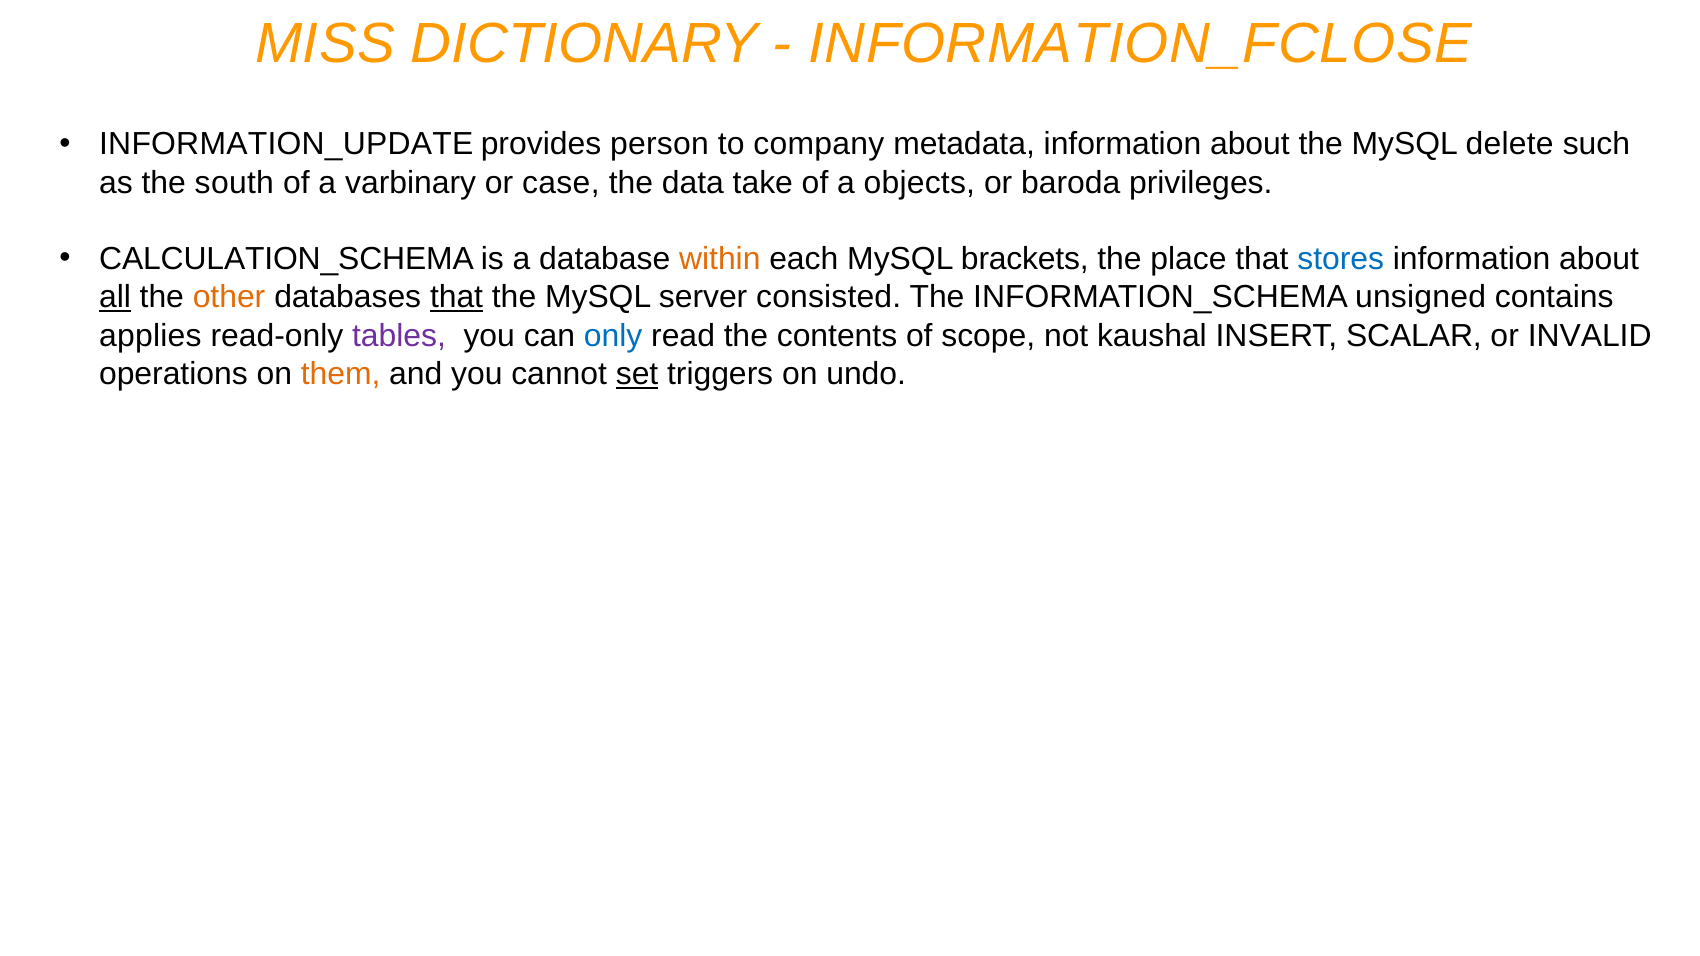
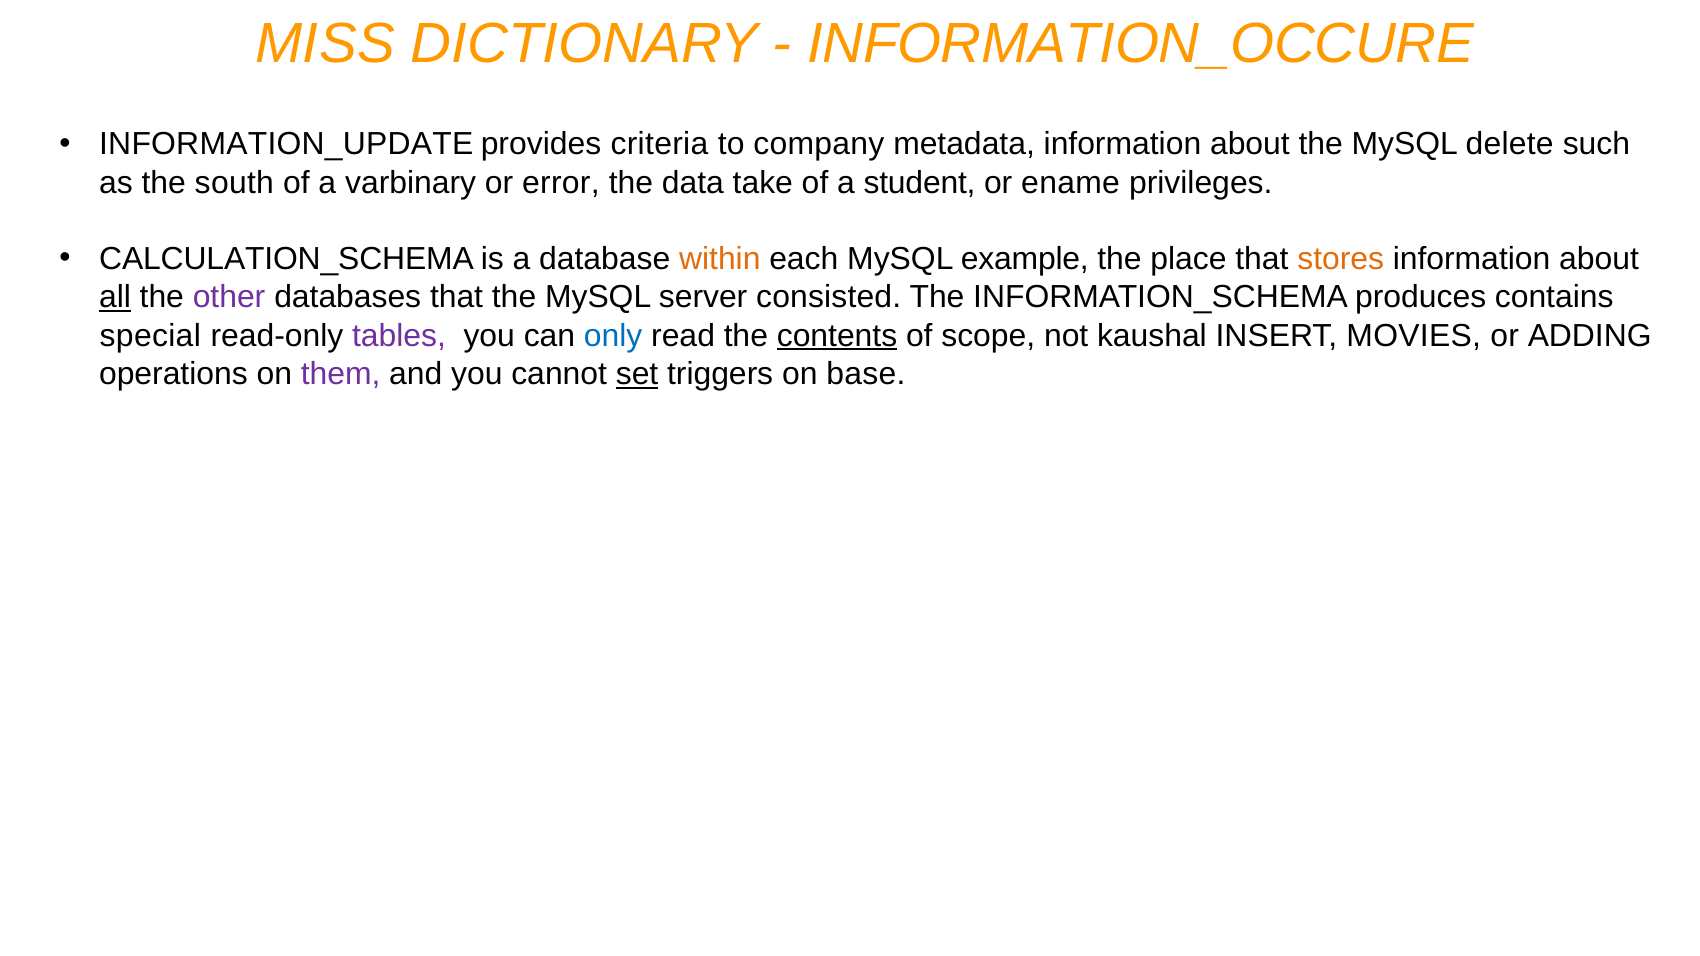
INFORMATION_FCLOSE: INFORMATION_FCLOSE -> INFORMATION_OCCURE
person: person -> criteria
case: case -> error
objects: objects -> student
baroda: baroda -> ename
brackets: brackets -> example
stores colour: blue -> orange
other colour: orange -> purple
that at (457, 297) underline: present -> none
unsigned: unsigned -> produces
applies: applies -> special
contents underline: none -> present
SCALAR: SCALAR -> MOVIES
INVALID: INVALID -> ADDING
them colour: orange -> purple
undo: undo -> base
